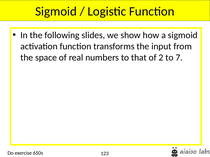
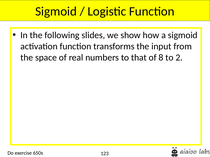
2: 2 -> 8
7: 7 -> 2
